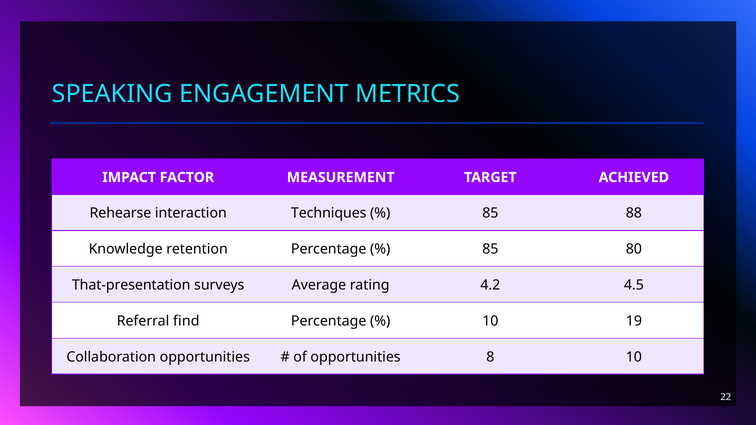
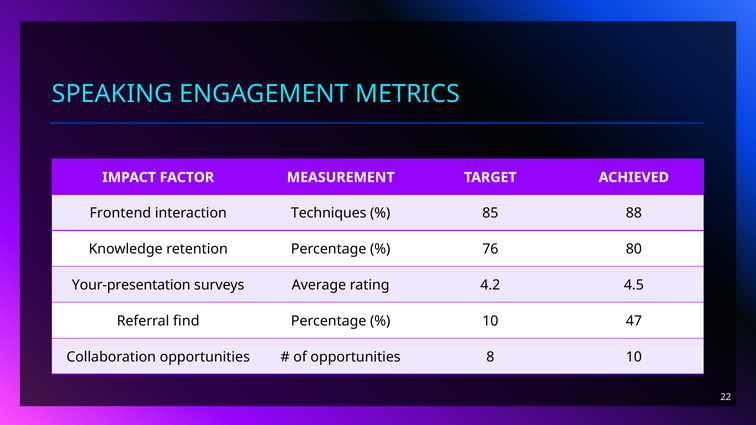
Rehearse: Rehearse -> Frontend
85 at (490, 249): 85 -> 76
That-presentation: That-presentation -> Your-presentation
19: 19 -> 47
